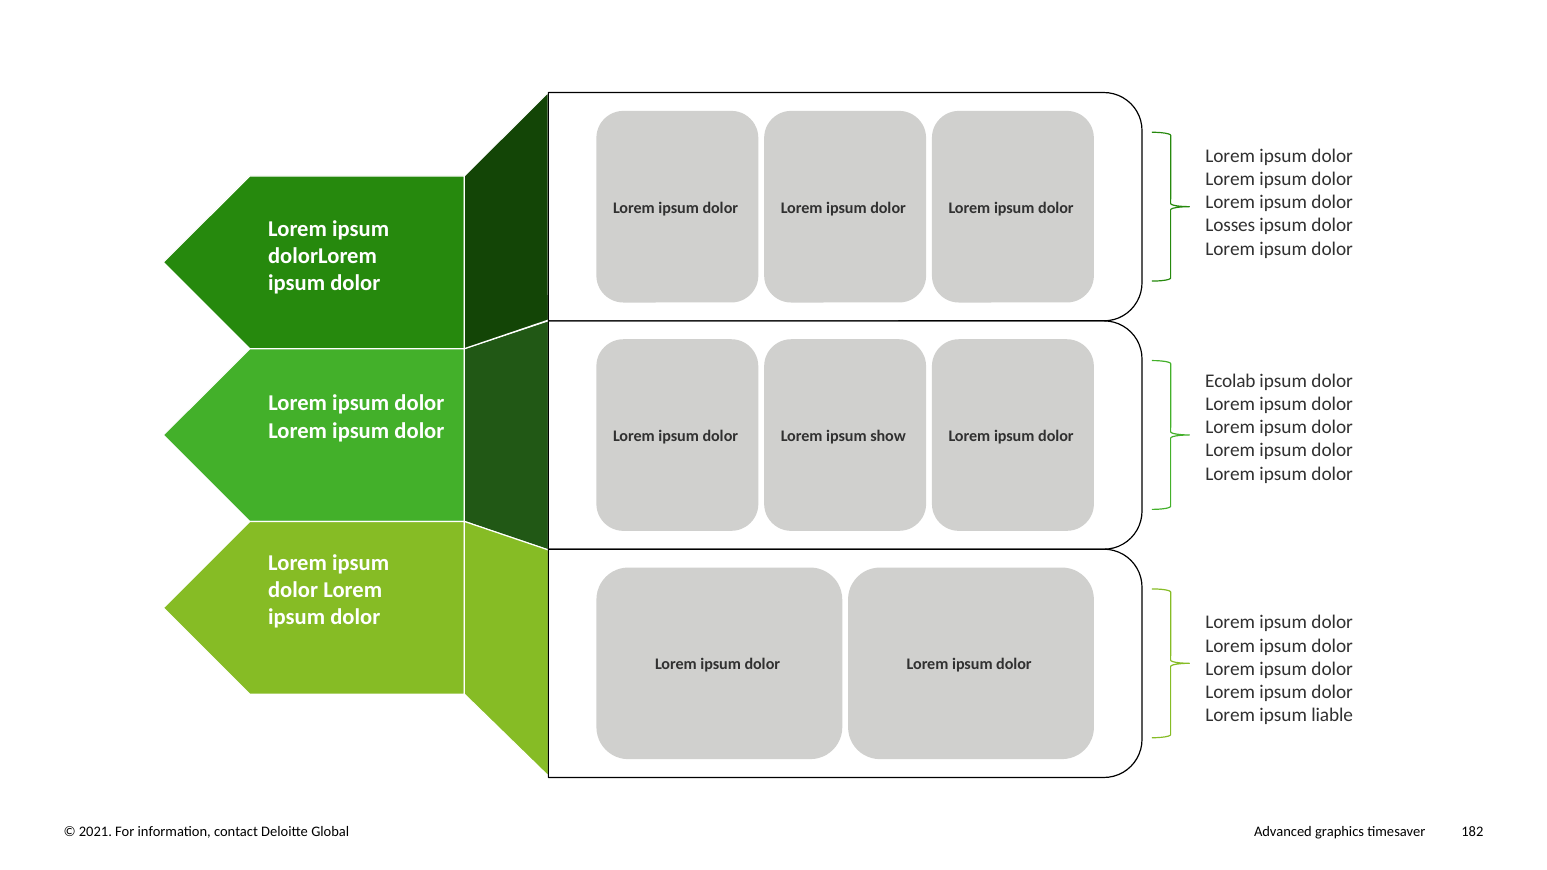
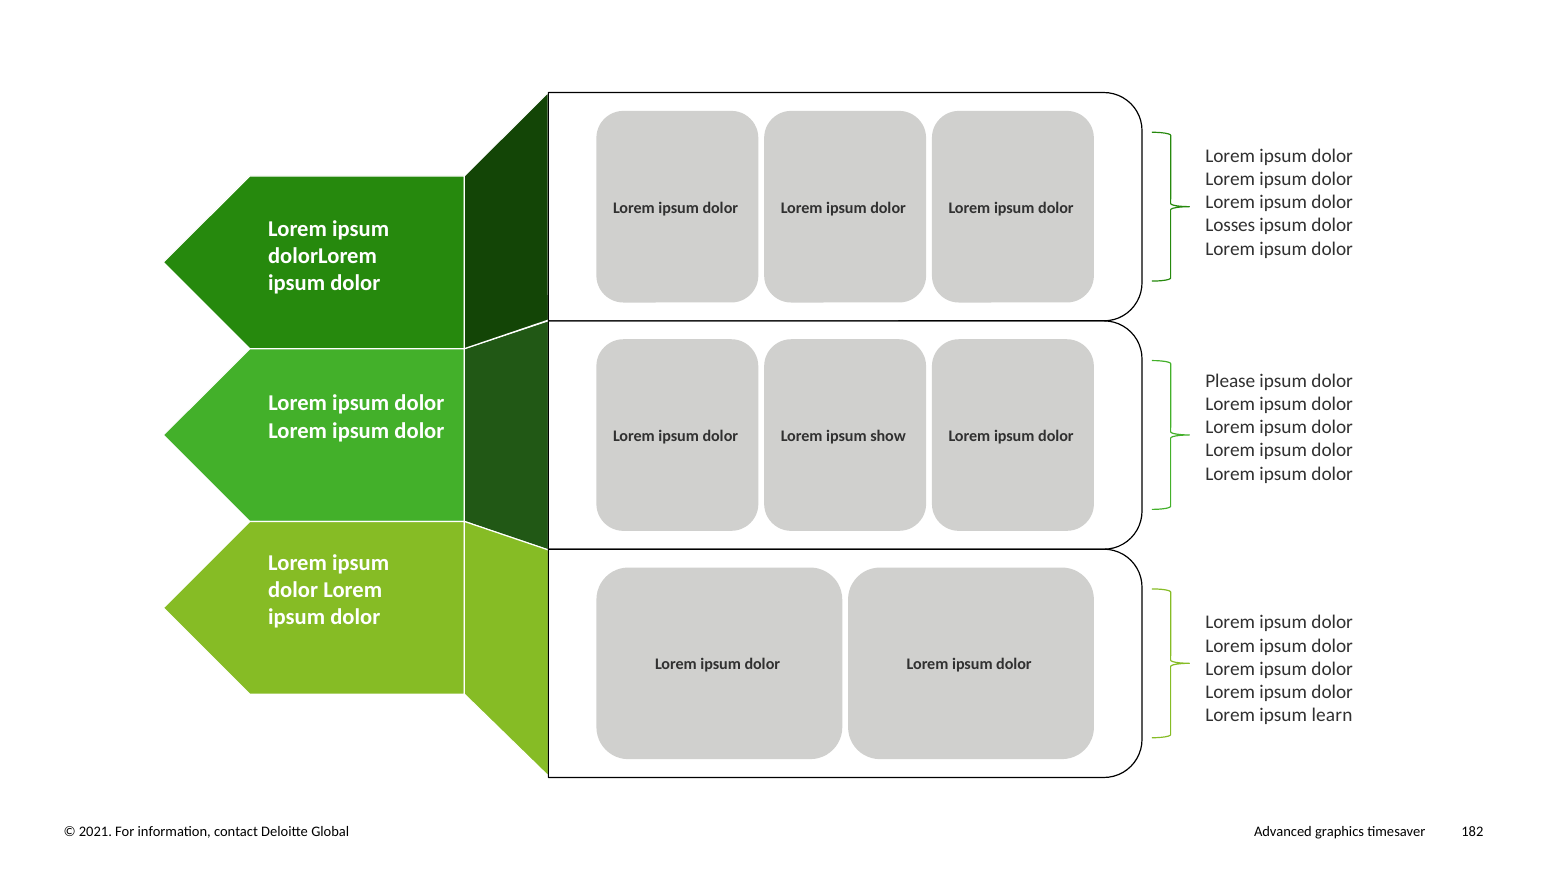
Ecolab: Ecolab -> Please
liable: liable -> learn
